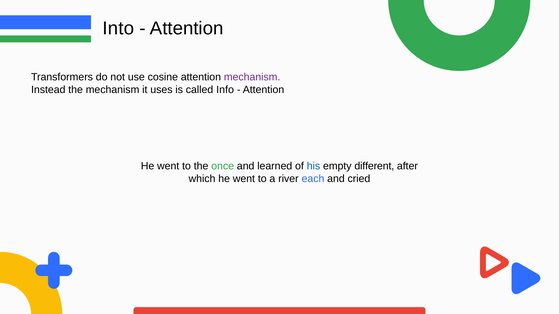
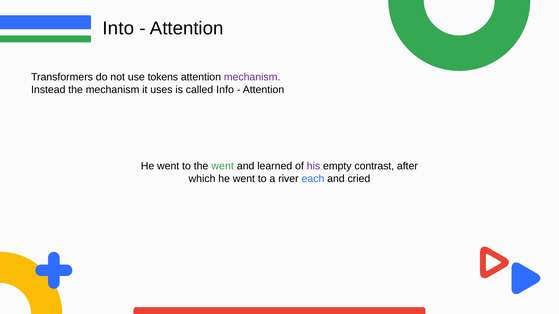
cosine: cosine -> tokens
the once: once -> went
his colour: blue -> purple
different: different -> contrast
